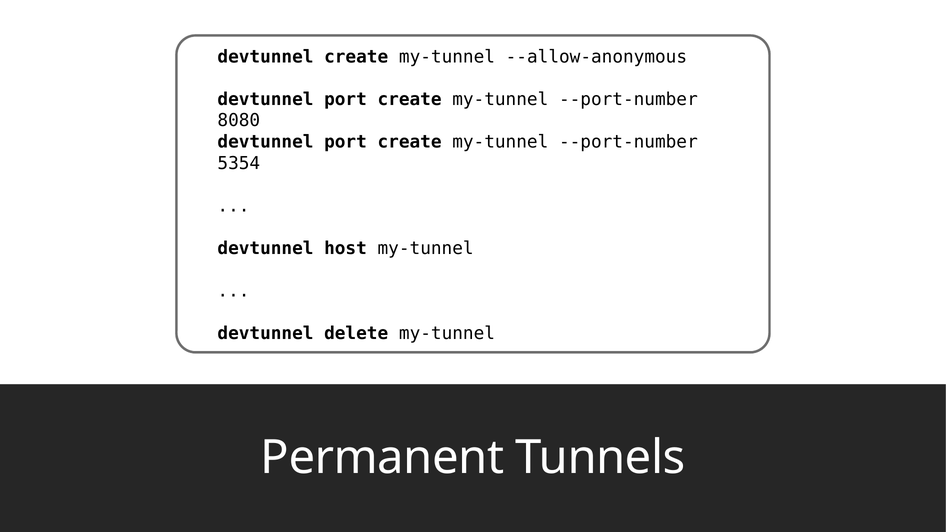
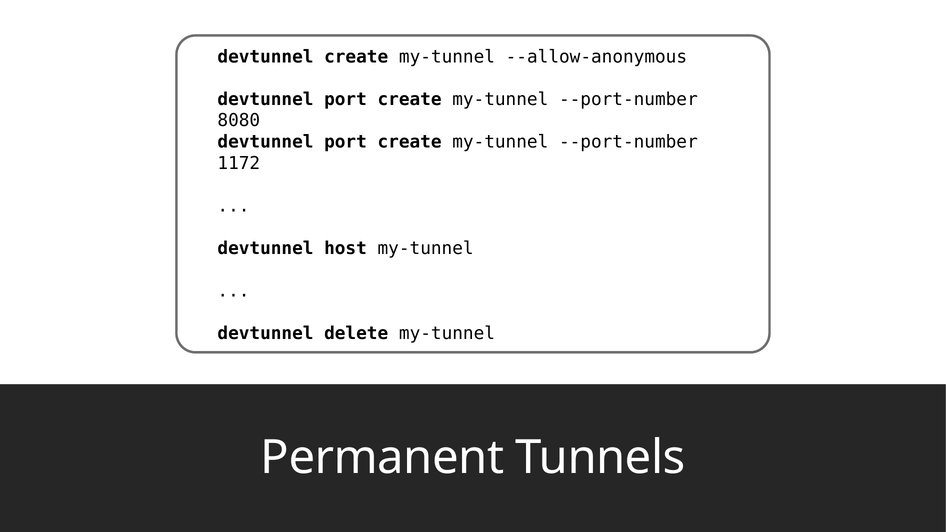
5354: 5354 -> 1172
